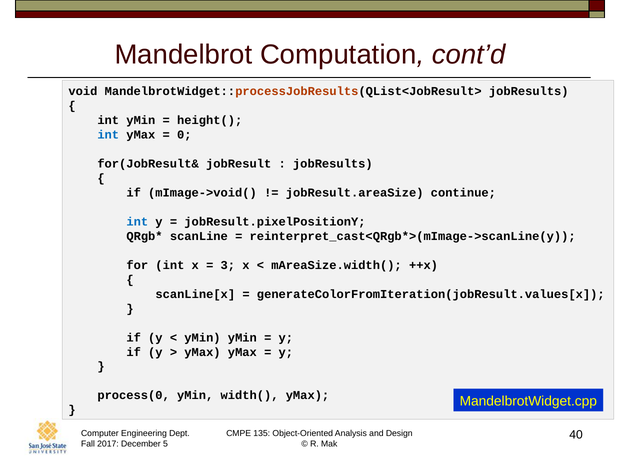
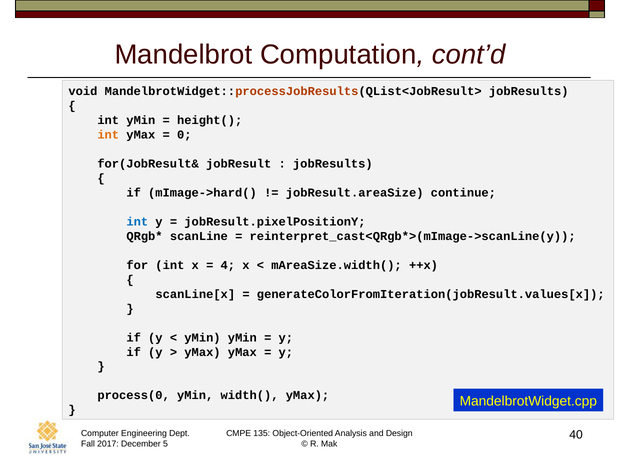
int at (108, 135) colour: blue -> orange
mImage->void(: mImage->void( -> mImage->hard(
3: 3 -> 4
